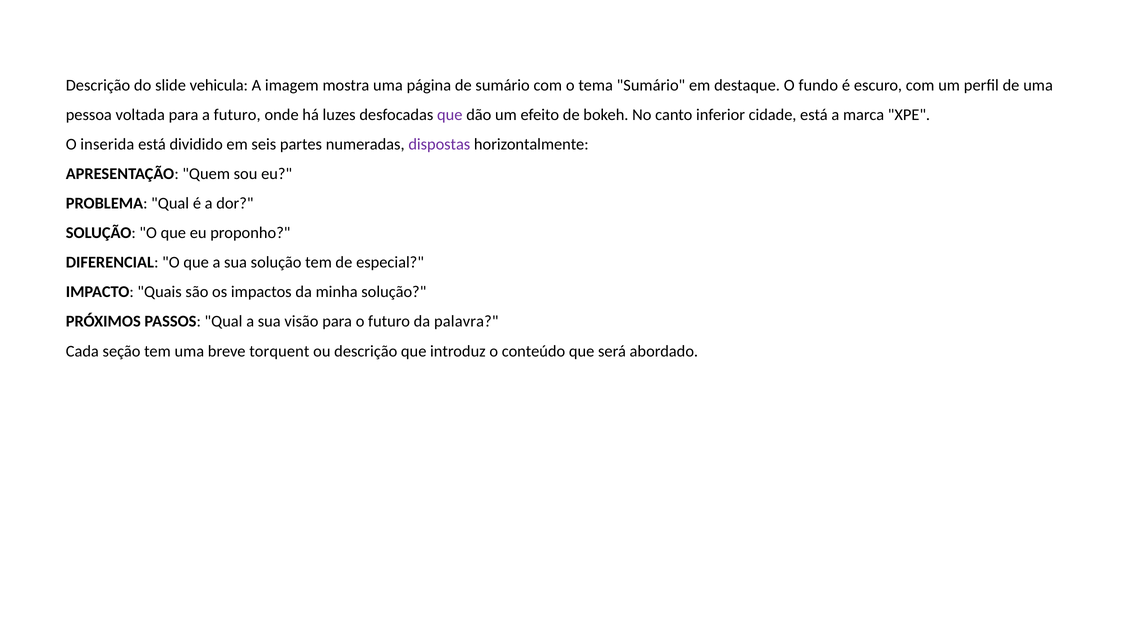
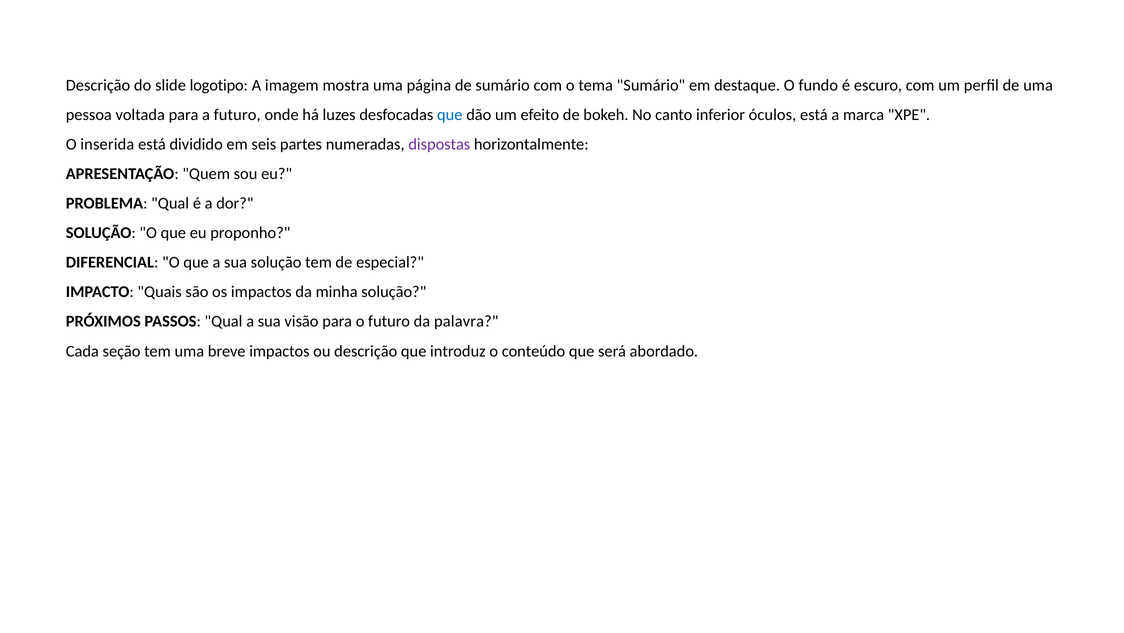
vehicula: vehicula -> logotipo
que at (450, 115) colour: purple -> blue
cidade: cidade -> óculos
breve torquent: torquent -> impactos
